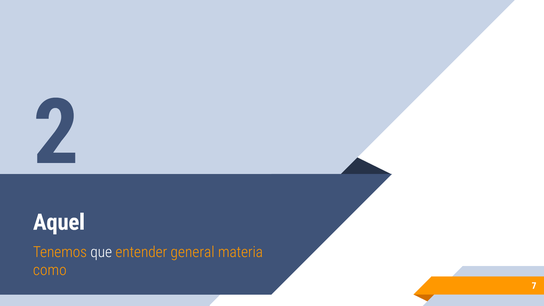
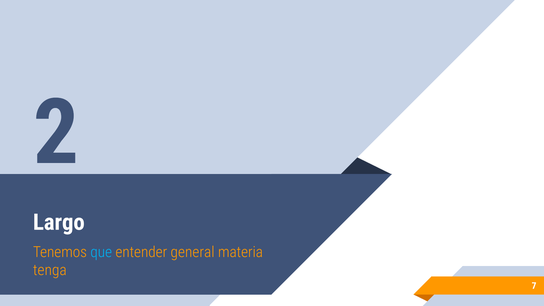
Aquel: Aquel -> Largo
que colour: white -> light blue
como: como -> tenga
